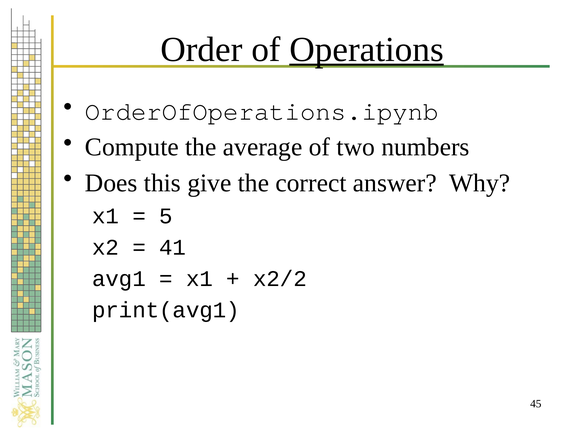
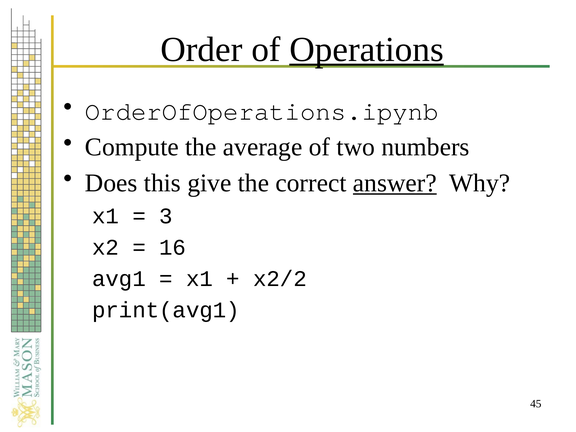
answer underline: none -> present
5: 5 -> 3
41: 41 -> 16
